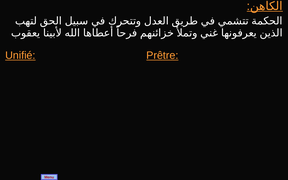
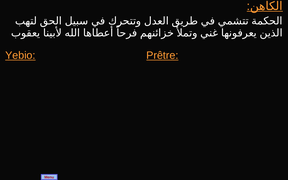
Unifié: Unifié -> Yebio
